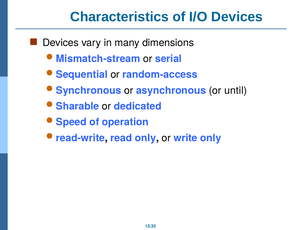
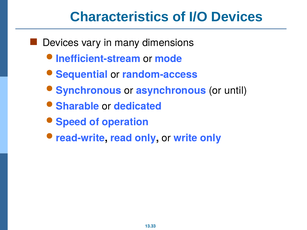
Mismatch-stream: Mismatch-stream -> Inefficient-stream
serial: serial -> mode
